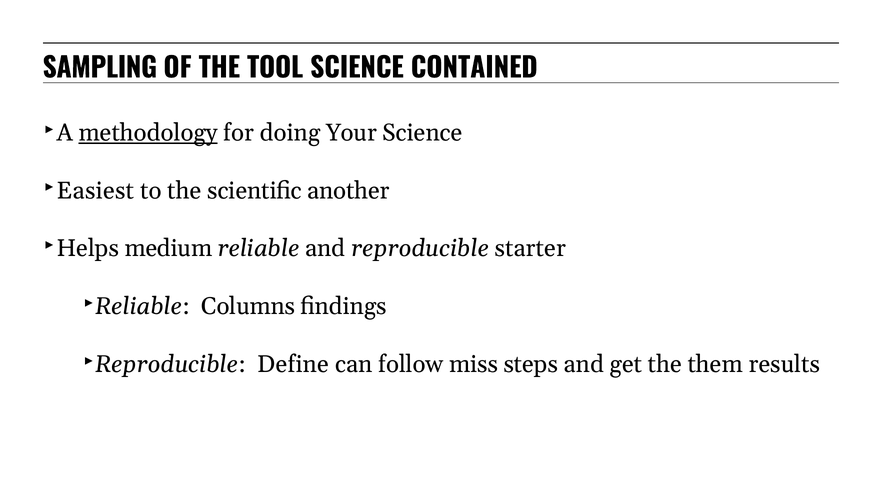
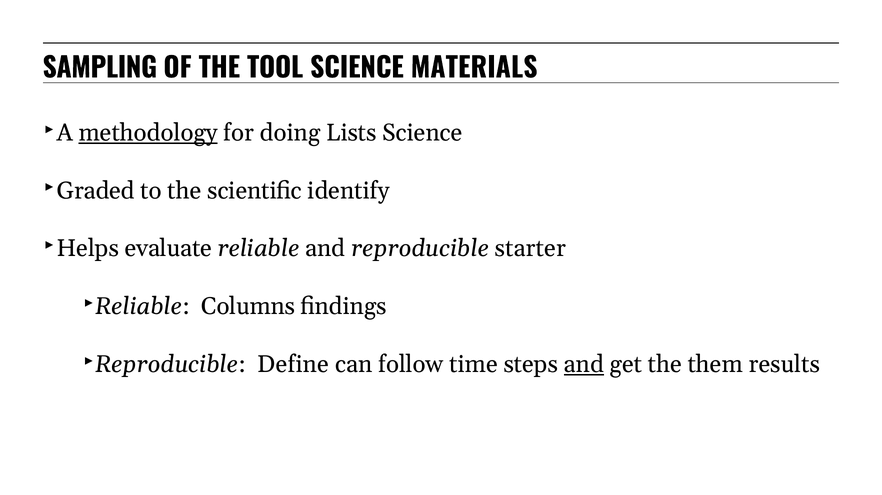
CONTAINED: CONTAINED -> MATERIALS
Your: Your -> Lists
Easiest: Easiest -> Graded
another: another -> identify
medium: medium -> evaluate
miss: miss -> time
and at (584, 364) underline: none -> present
